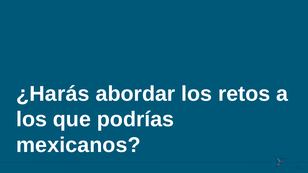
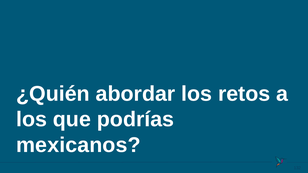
¿Harás: ¿Harás -> ¿Quién
